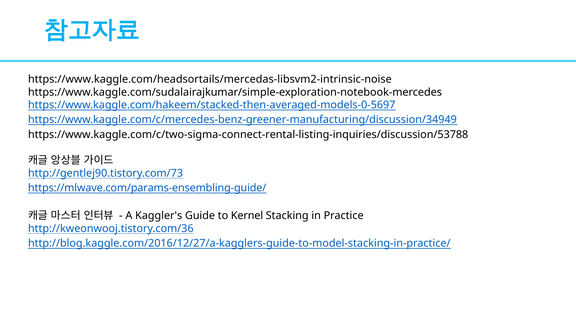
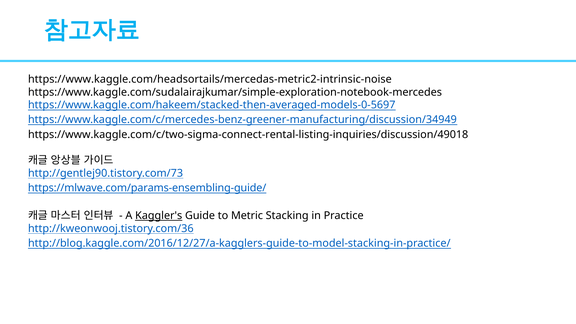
https://www.kaggle.com/headsortails/mercedas-libsvm2-intrinsic-noise: https://www.kaggle.com/headsortails/mercedas-libsvm2-intrinsic-noise -> https://www.kaggle.com/headsortails/mercedas-metric2-intrinsic-noise
https://www.kaggle.com/c/two-sigma-connect-rental-listing-inquiries/discussion/53788: https://www.kaggle.com/c/two-sigma-connect-rental-listing-inquiries/discussion/53788 -> https://www.kaggle.com/c/two-sigma-connect-rental-listing-inquiries/discussion/49018
Kaggler's underline: none -> present
Kernel: Kernel -> Metric
